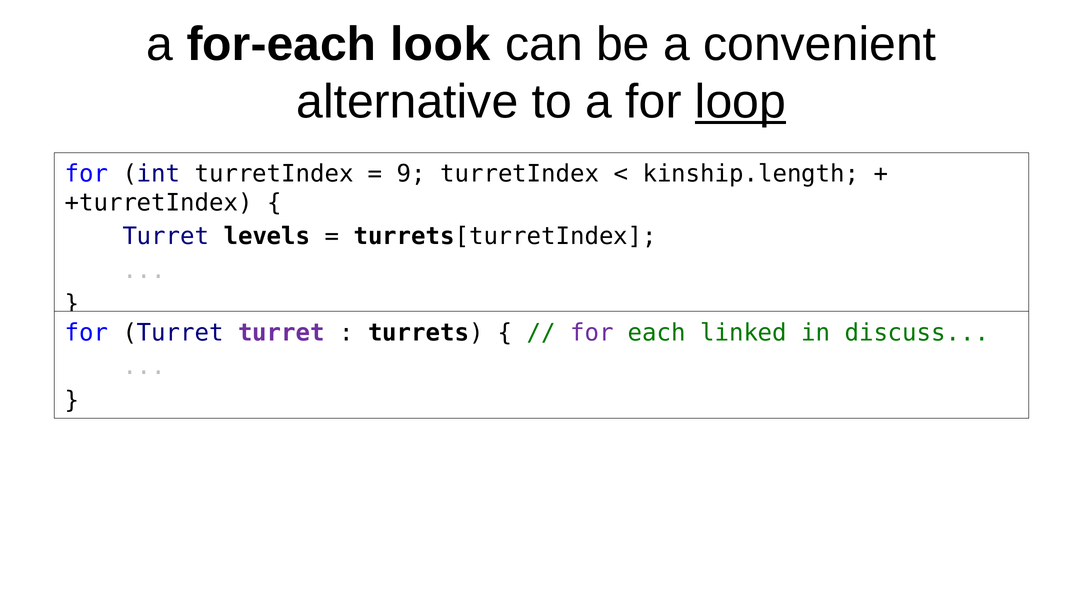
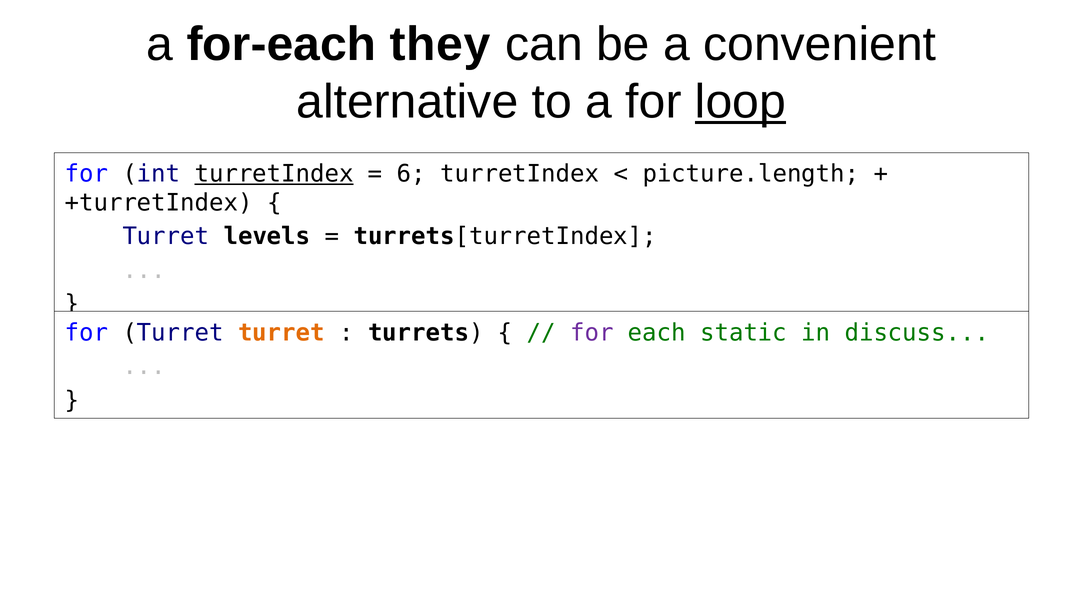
look: look -> they
turretIndex at (274, 174) underline: none -> present
9: 9 -> 6
kinship.length: kinship.length -> picture.length
turret at (281, 333) colour: purple -> orange
linked: linked -> static
